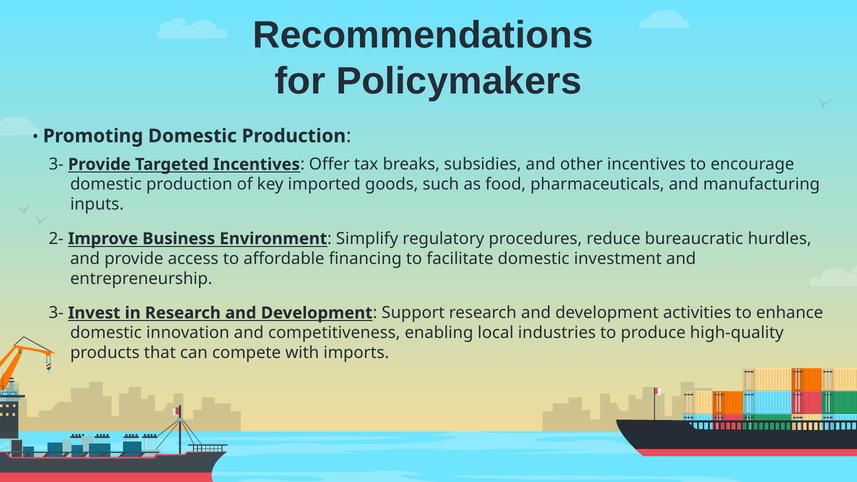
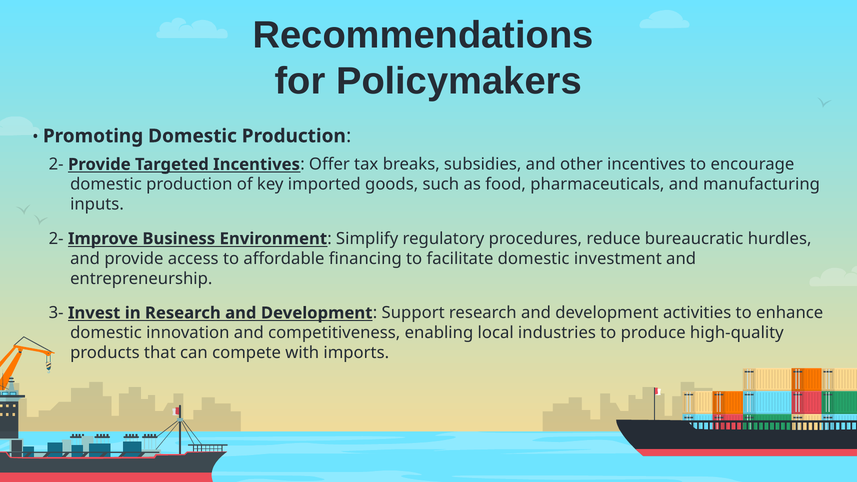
3- at (56, 164): 3- -> 2-
